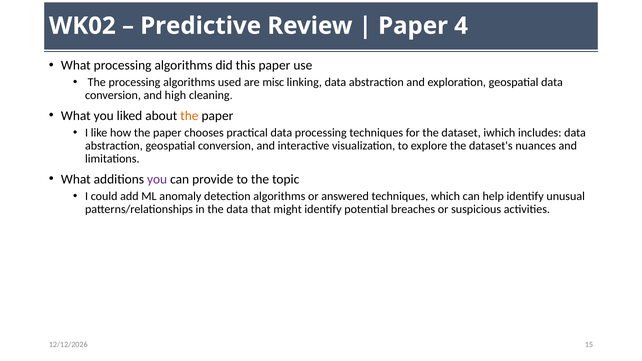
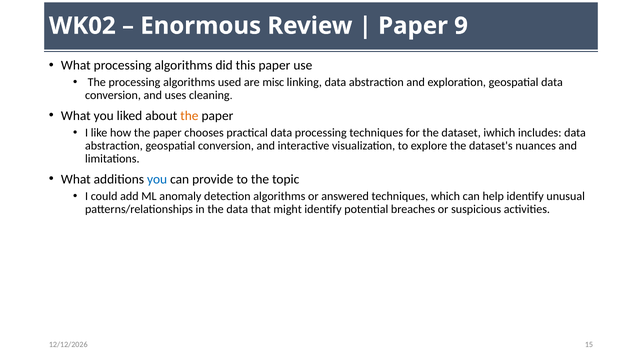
Predictive: Predictive -> Enormous
4: 4 -> 9
high: high -> uses
you at (157, 179) colour: purple -> blue
